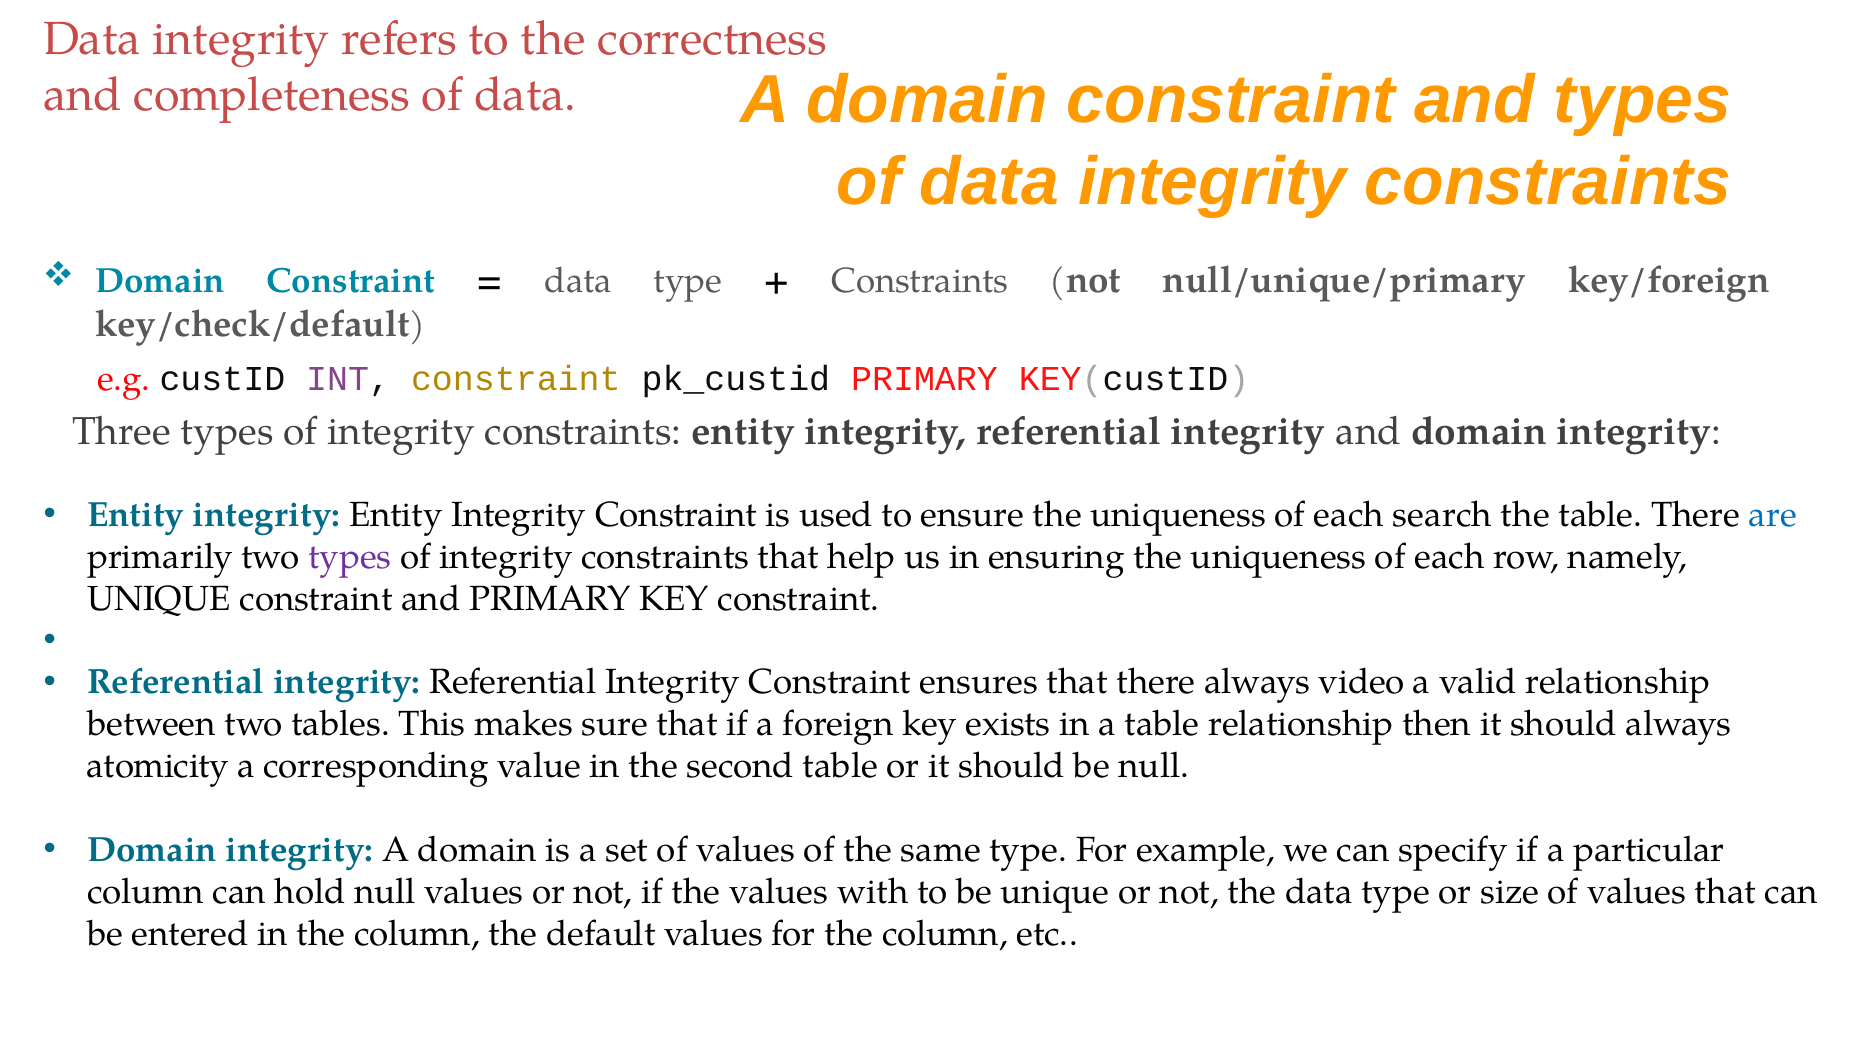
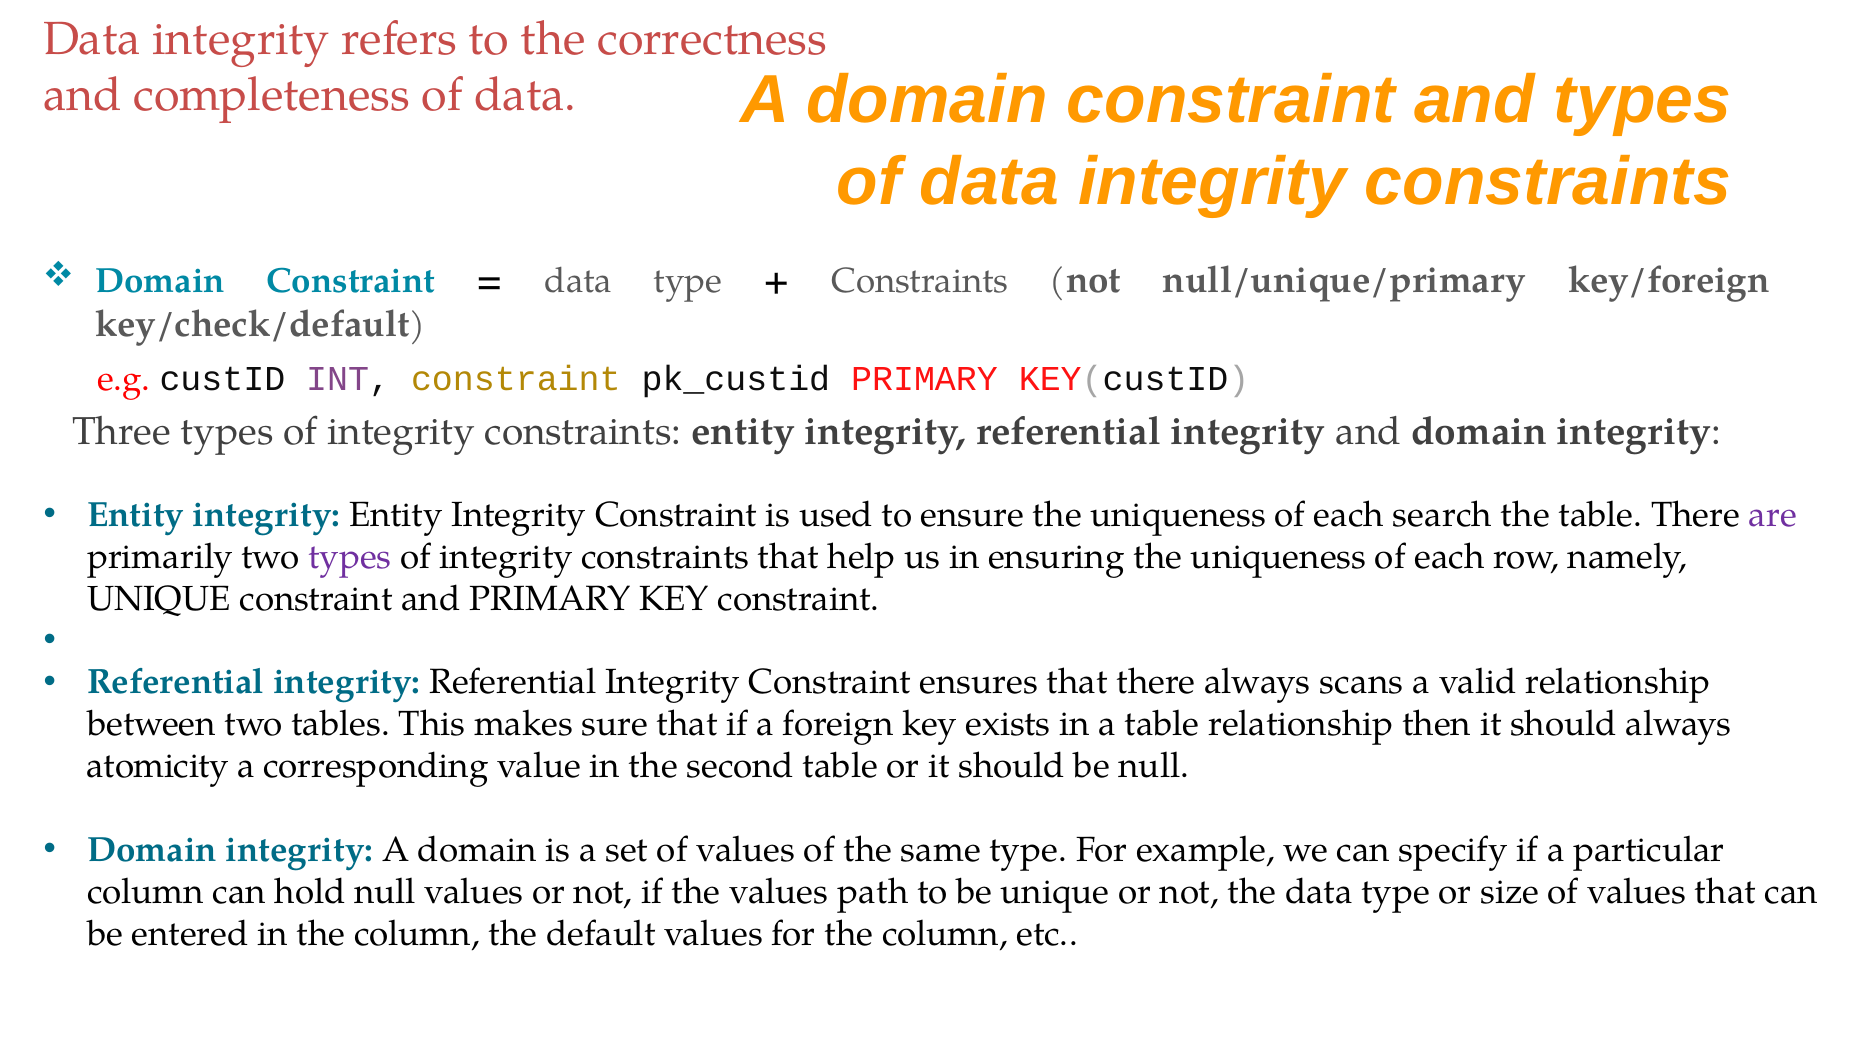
are colour: blue -> purple
video: video -> scans
with: with -> path
